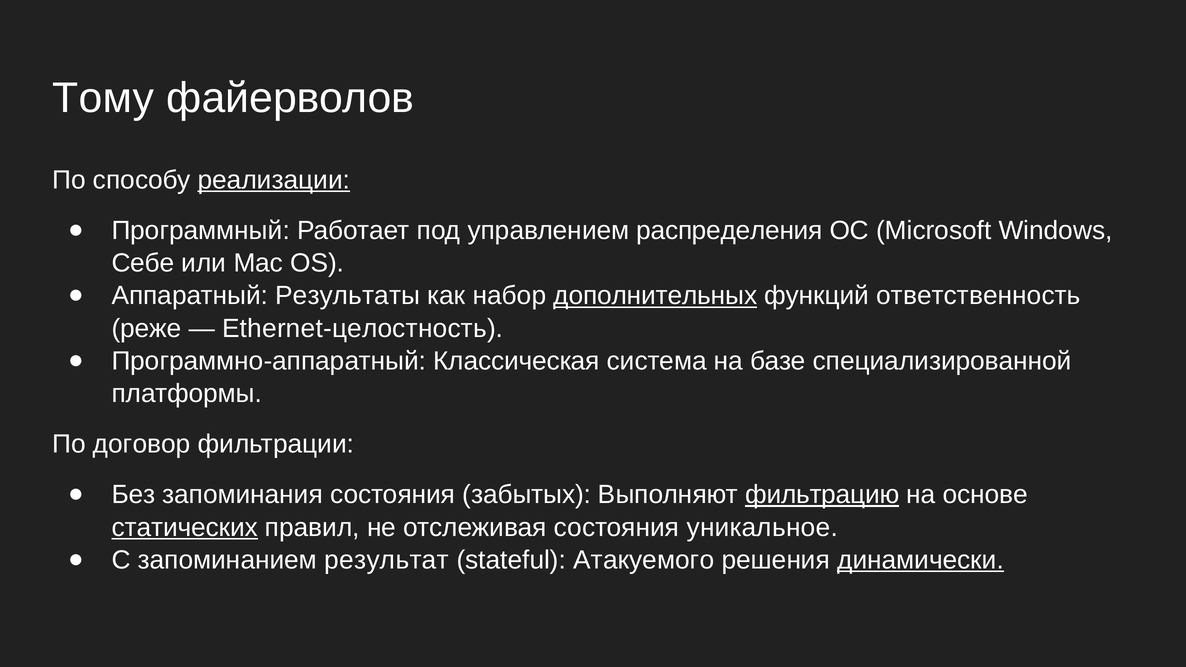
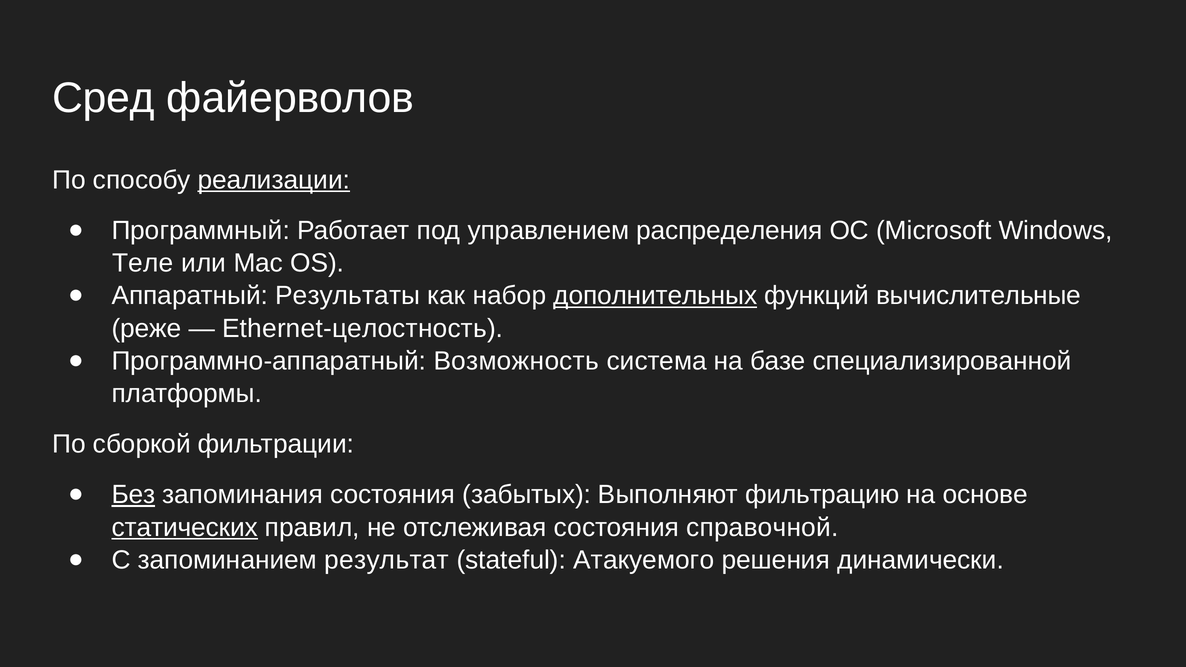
Тому: Тому -> Сред
Себе: Себе -> Теле
ответственность: ответственность -> вычислительные
Классическая: Классическая -> Возможность
договор: договор -> сборкой
Без underline: none -> present
фильтрацию underline: present -> none
уникальное: уникальное -> справочной
динамически underline: present -> none
